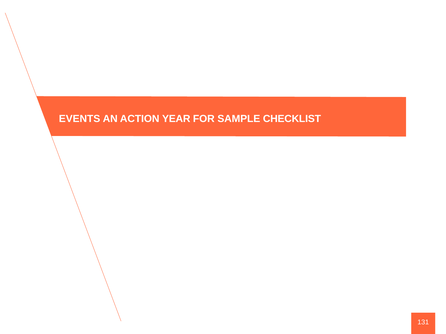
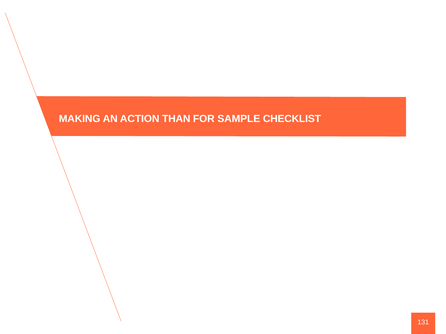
EVENTS: EVENTS -> MAKING
YEAR: YEAR -> THAN
